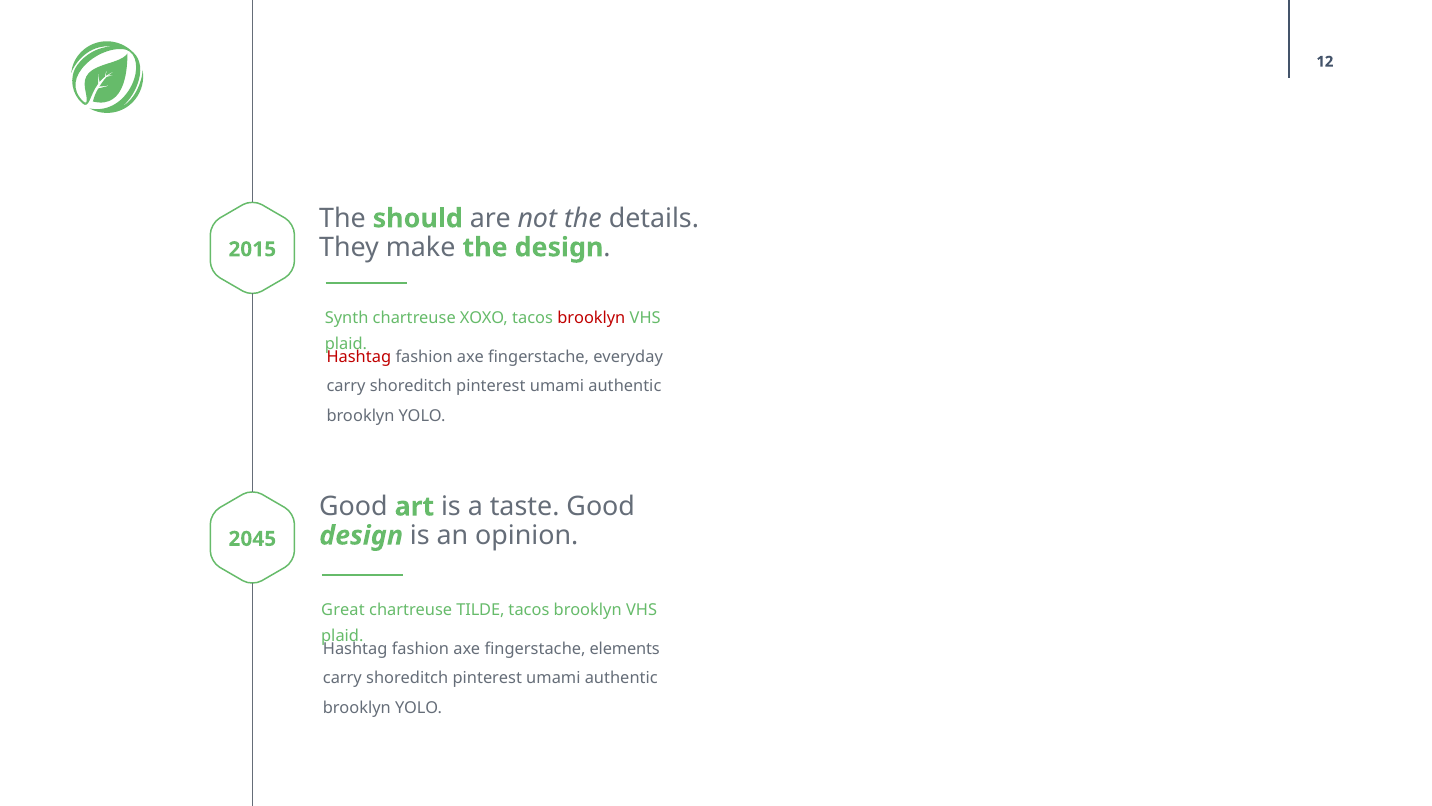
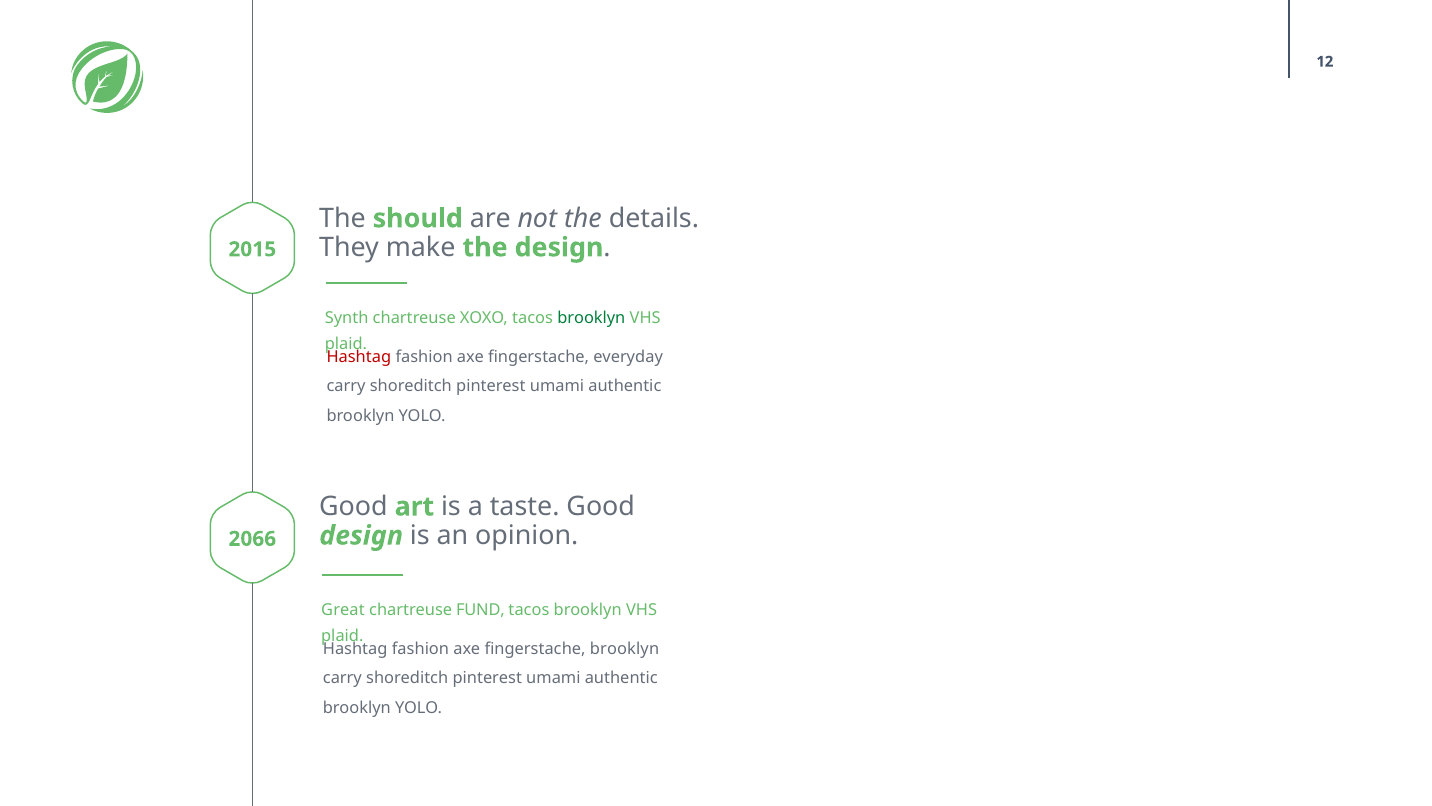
brooklyn at (591, 318) colour: red -> green
2045: 2045 -> 2066
TILDE: TILDE -> FUND
fingerstache elements: elements -> brooklyn
